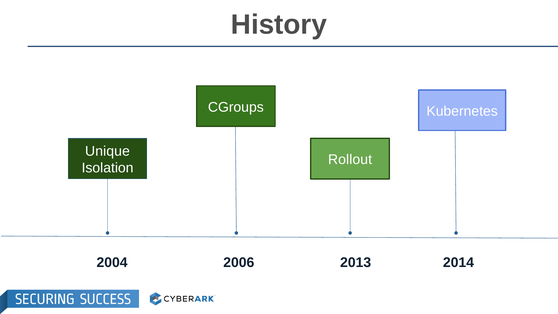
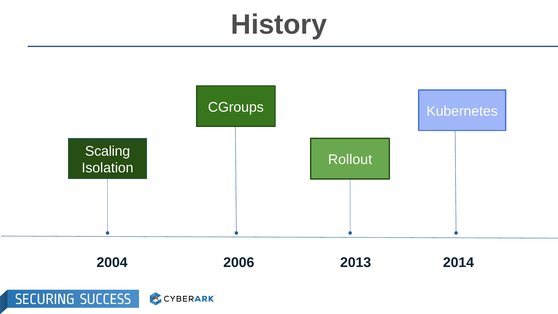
Unique: Unique -> Scaling
